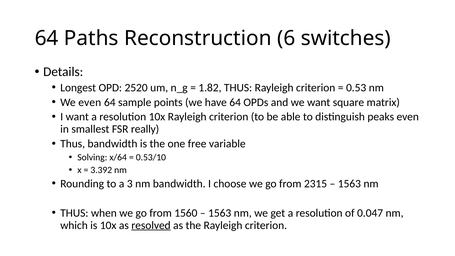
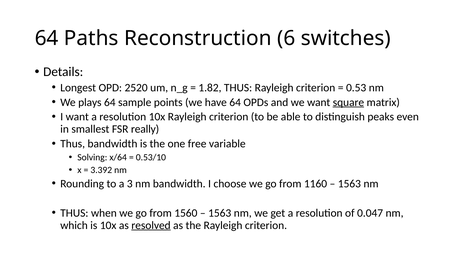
We even: even -> plays
square underline: none -> present
2315: 2315 -> 1160
